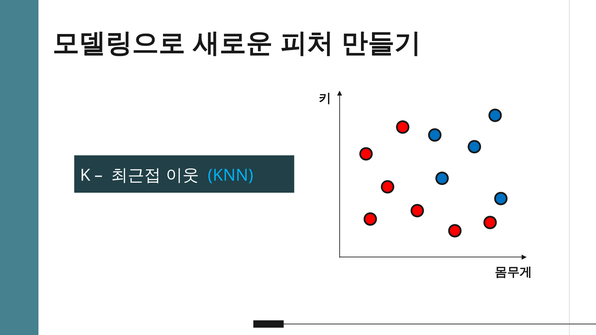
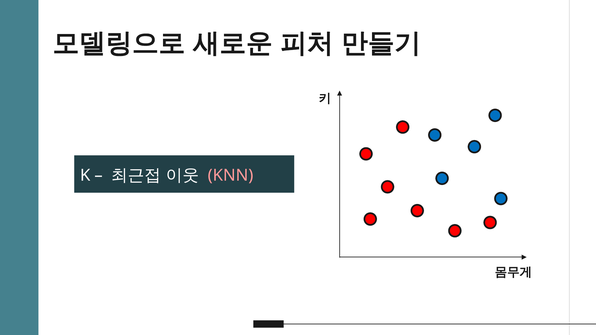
KNN colour: light blue -> pink
